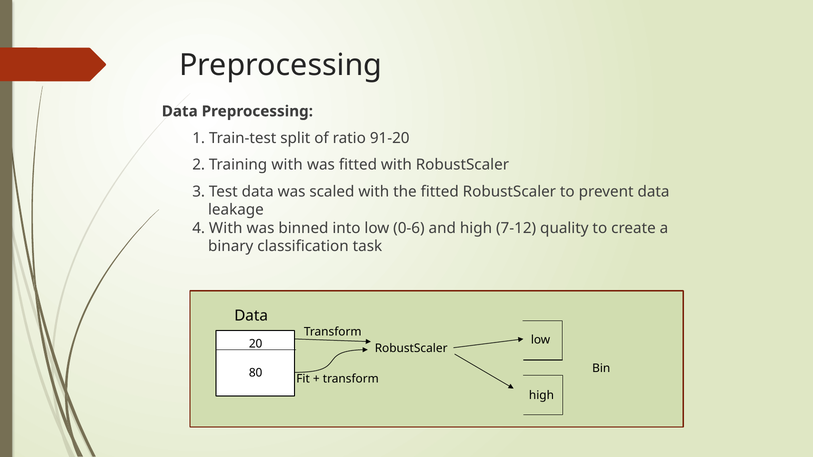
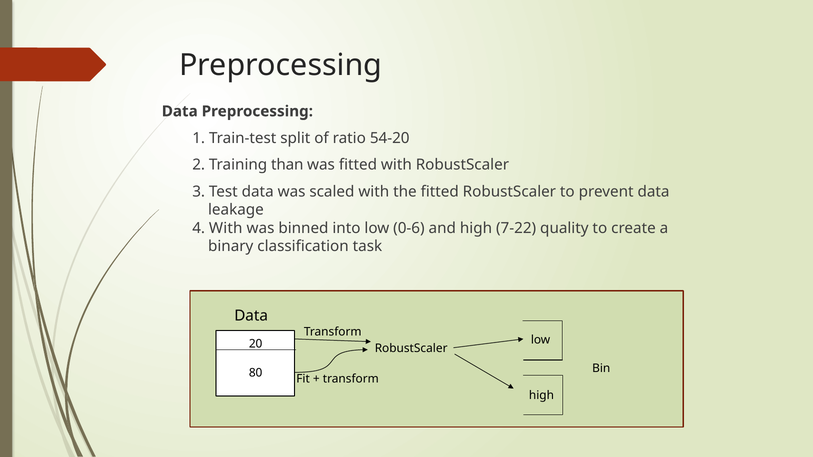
91-20: 91-20 -> 54-20
Training with: with -> than
7-12: 7-12 -> 7-22
